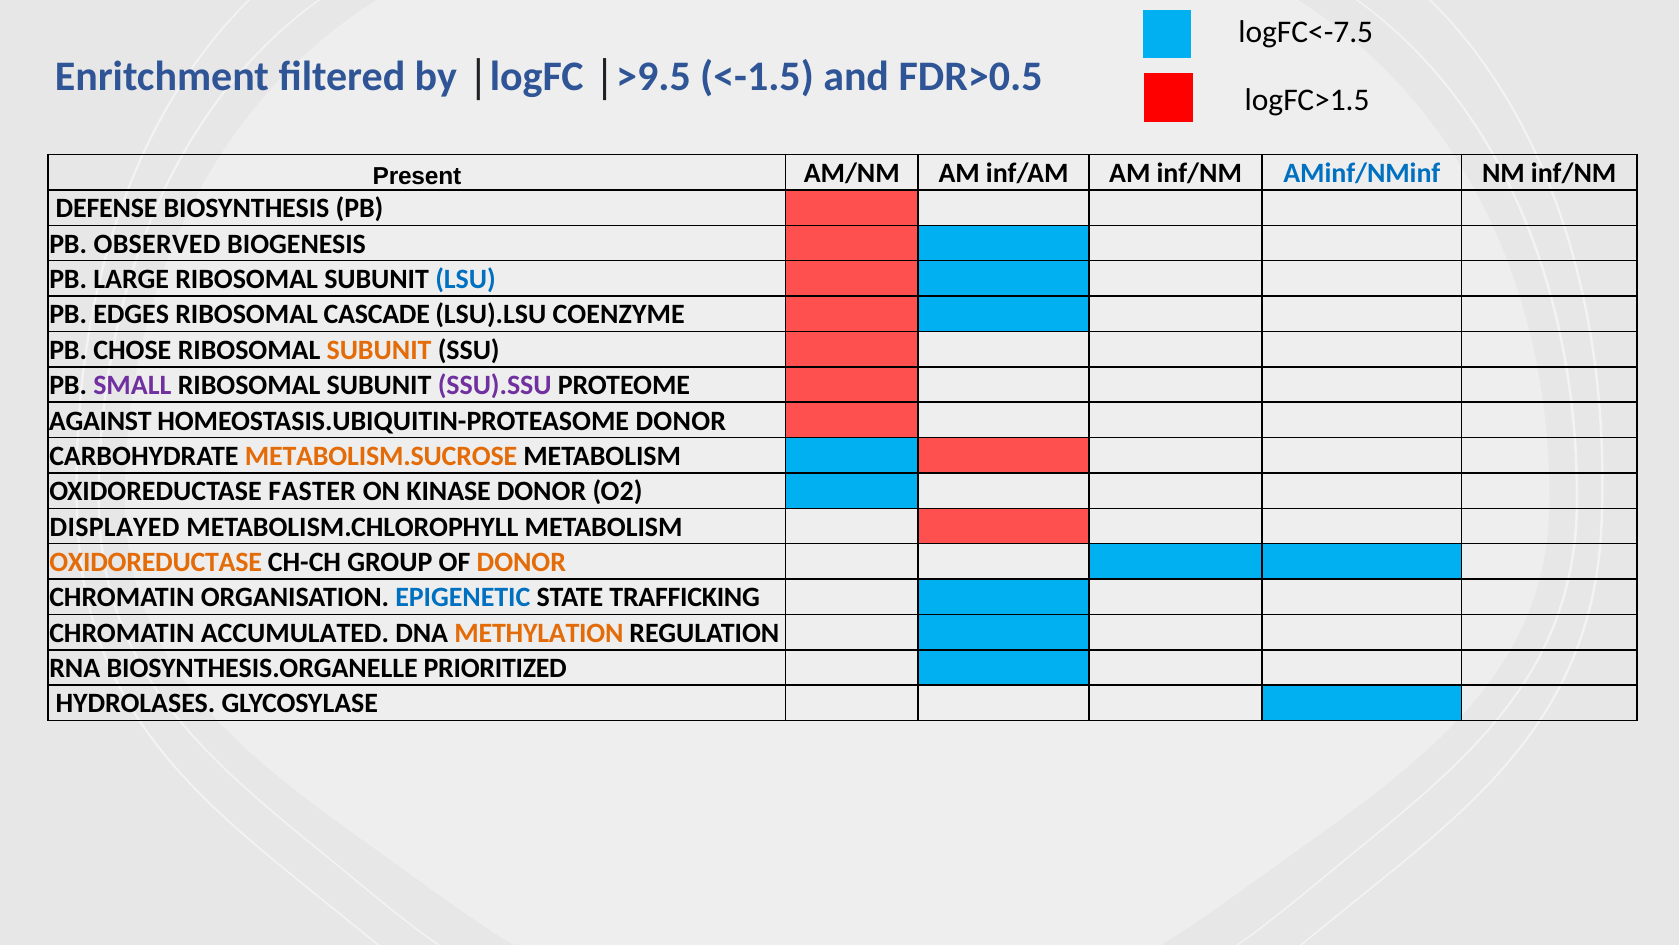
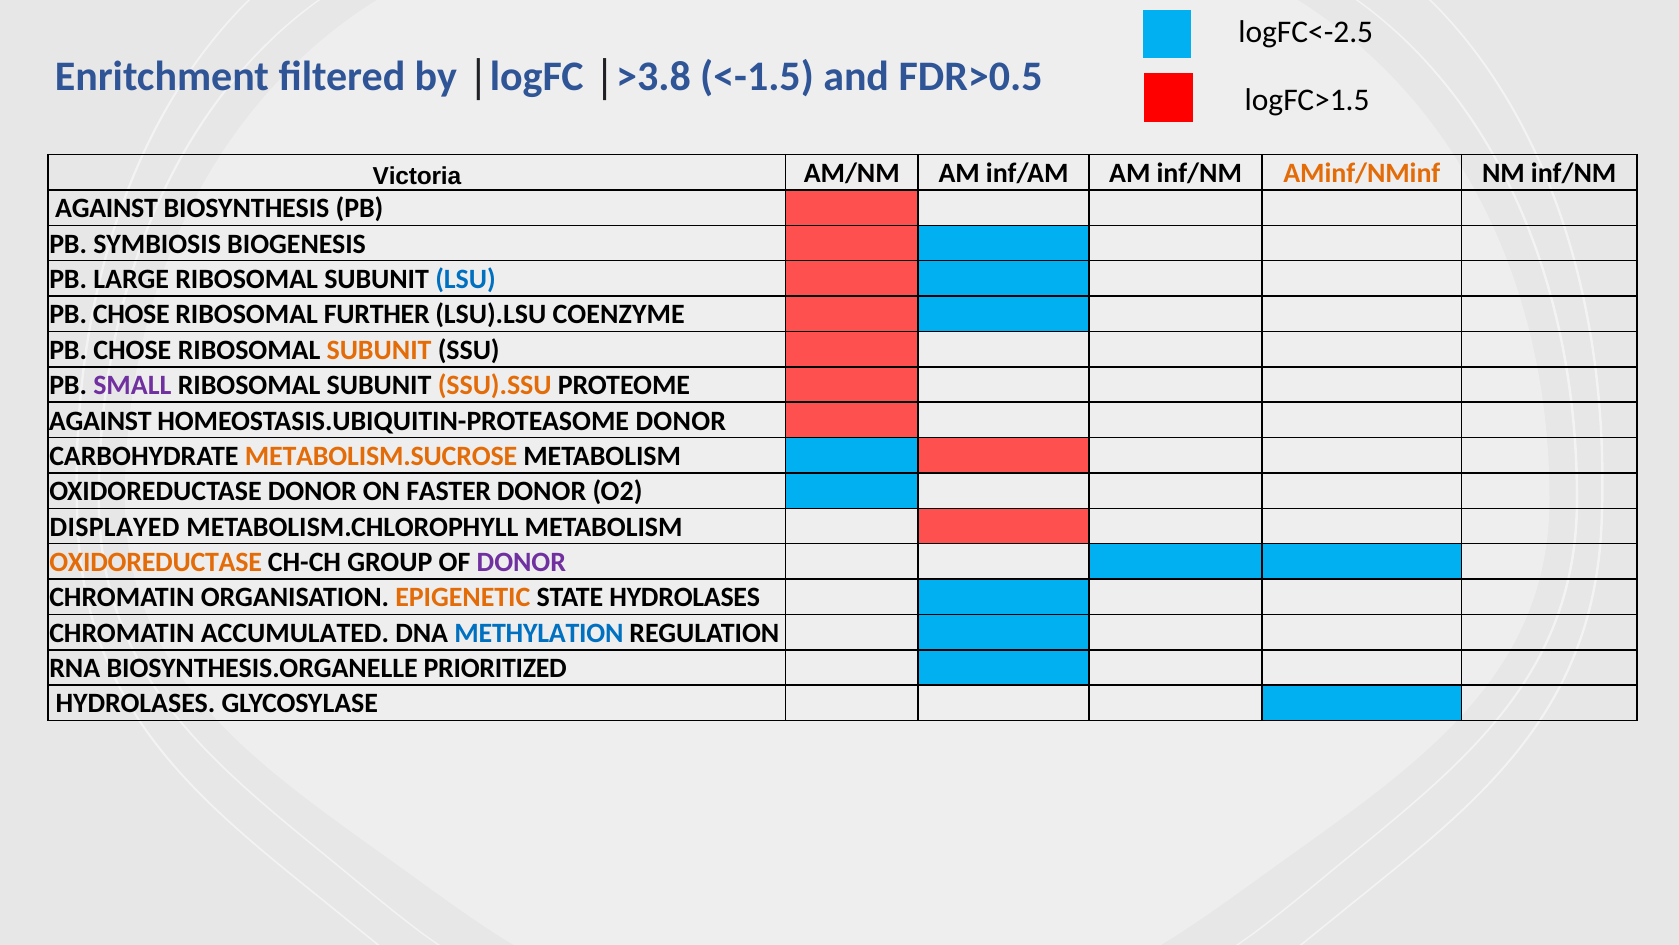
logFC<-7.5: logFC<-7.5 -> logFC<-2.5
>9.5: >9.5 -> >3.8
Present: Present -> Victoria
AMinf/NMinf colour: blue -> orange
DEFENSE at (107, 208): DEFENSE -> AGAINST
OBSERVED: OBSERVED -> SYMBIOSIS
EDGES at (131, 315): EDGES -> CHOSE
CASCADE: CASCADE -> FURTHER
SSU).SSU colour: purple -> orange
OXIDOREDUCTASE FASTER: FASTER -> DONOR
KINASE: KINASE -> FASTER
DONOR at (521, 562) colour: orange -> purple
EPIGENETIC colour: blue -> orange
STATE TRAFFICKING: TRAFFICKING -> HYDROLASES
METHYLATION colour: orange -> blue
